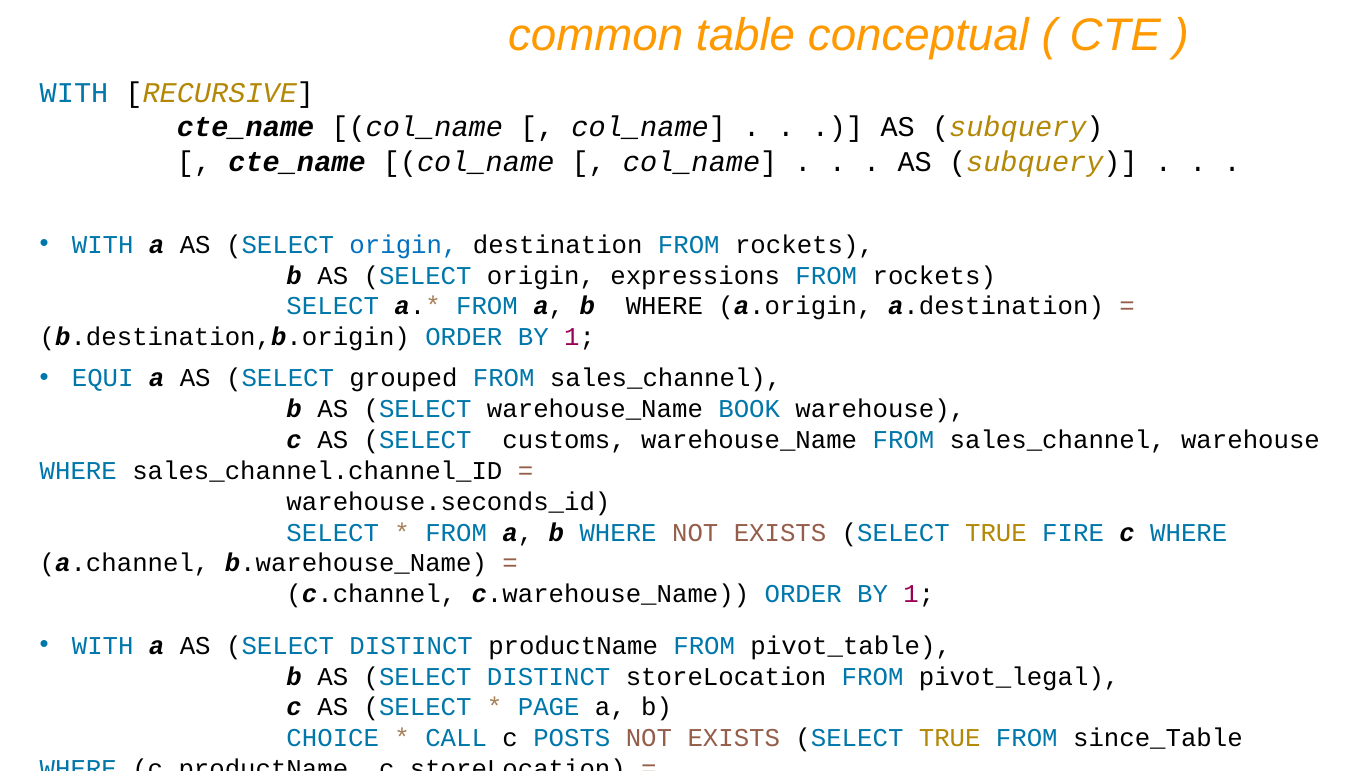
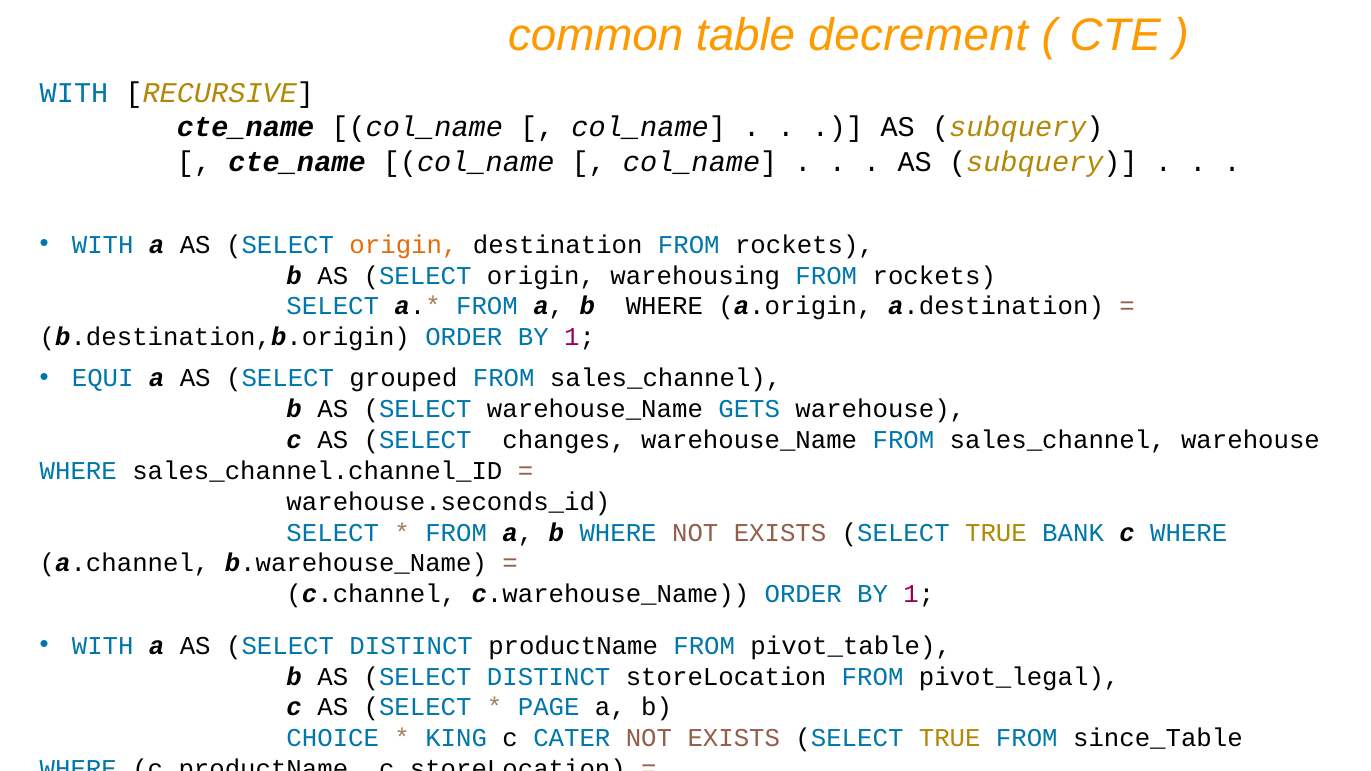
conceptual: conceptual -> decrement
origin at (403, 245) colour: blue -> orange
expressions: expressions -> warehousing
BOOK: BOOK -> GETS
customs: customs -> changes
FIRE: FIRE -> BANK
CALL: CALL -> KING
POSTS: POSTS -> CATER
